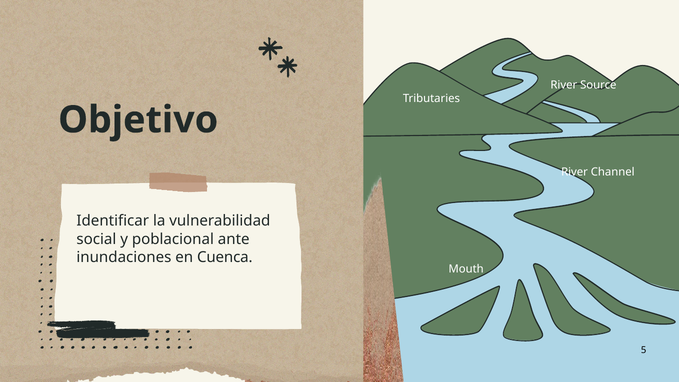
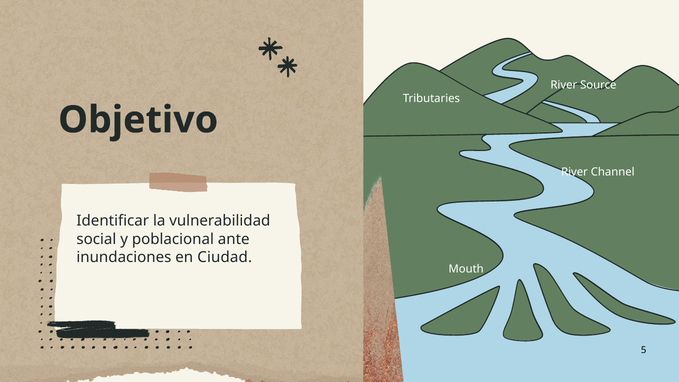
Cuenca: Cuenca -> Ciudad
